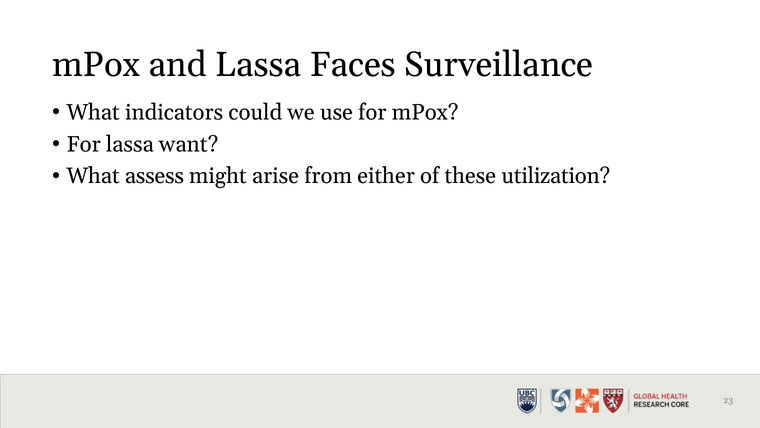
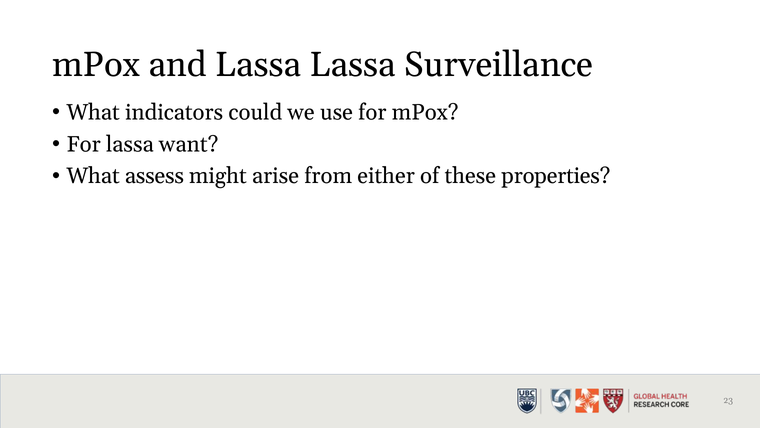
Lassa Faces: Faces -> Lassa
utilization: utilization -> properties
